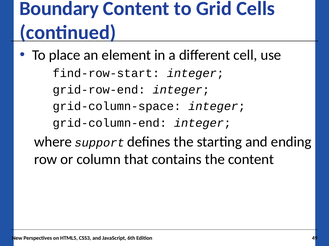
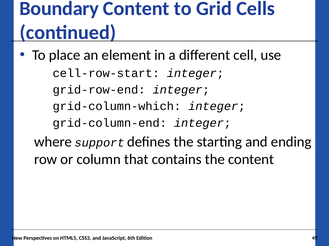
find-row-start: find-row-start -> cell-row-start
grid-column-space: grid-column-space -> grid-column-which
